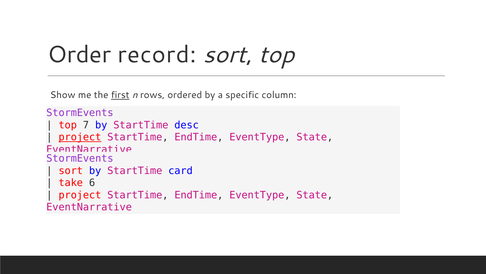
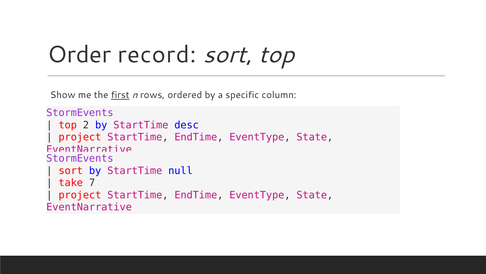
7: 7 -> 2
project at (80, 137) underline: present -> none
card: card -> null
6: 6 -> 7
